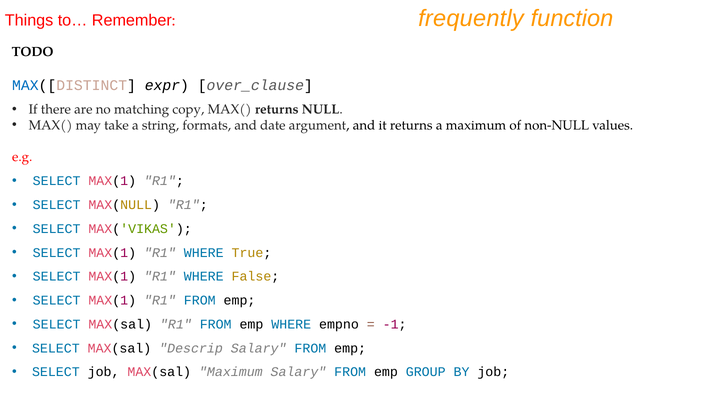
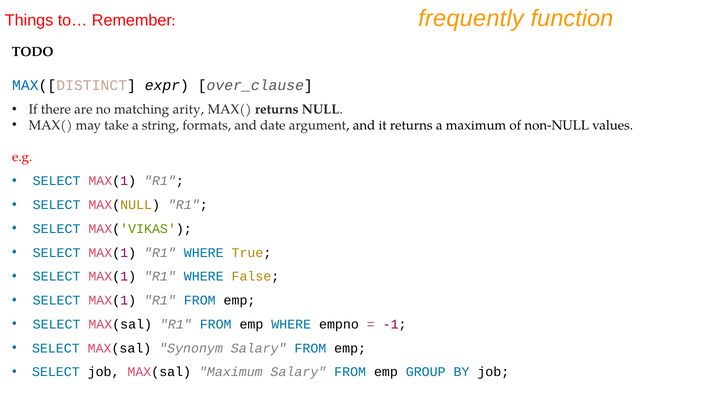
copy: copy -> arity
Descrip: Descrip -> Synonym
